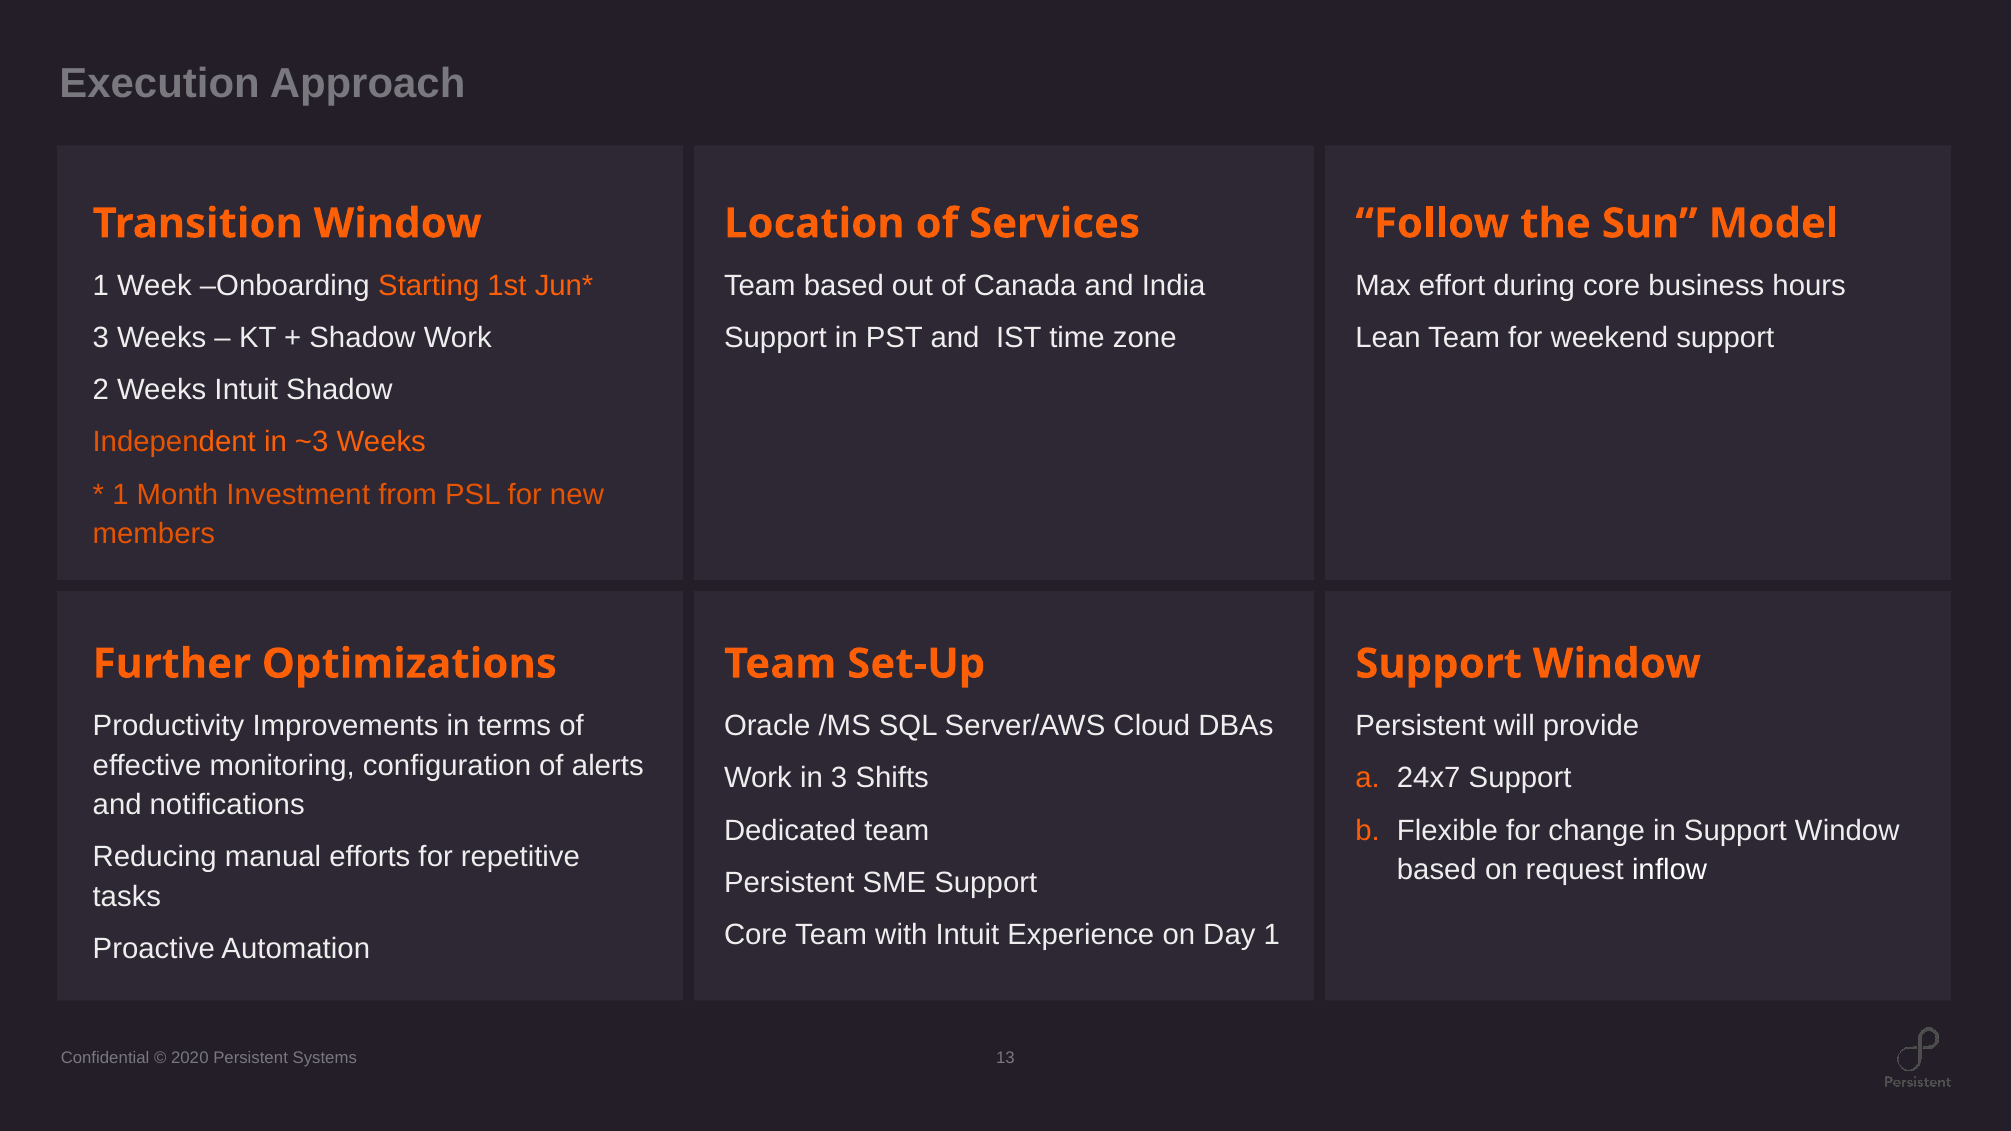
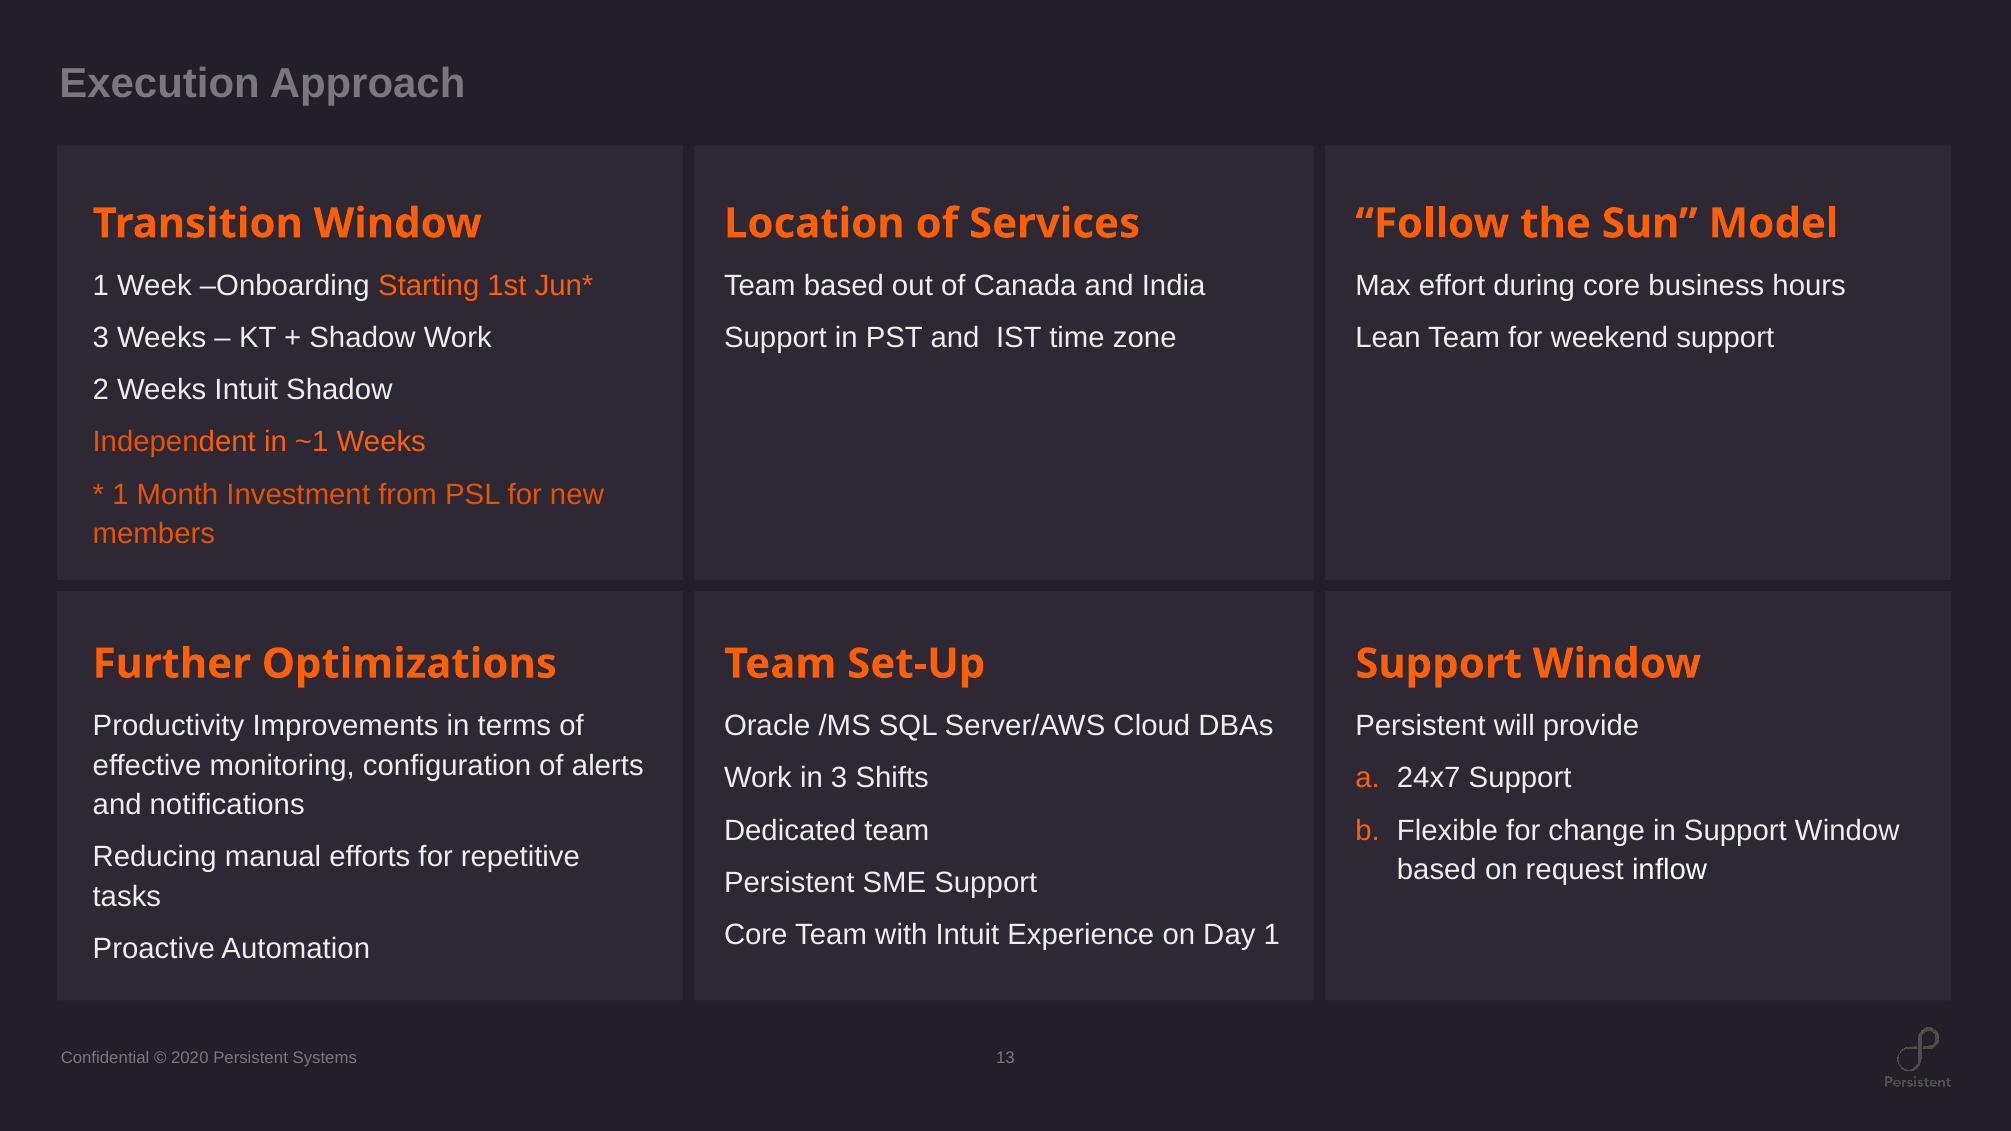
~3: ~3 -> ~1
